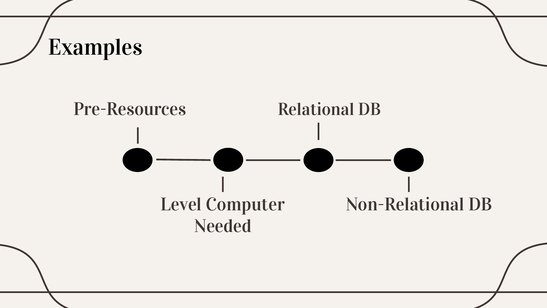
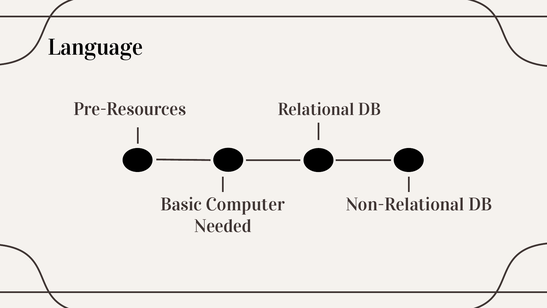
Examples: Examples -> Language
Level: Level -> Basic
